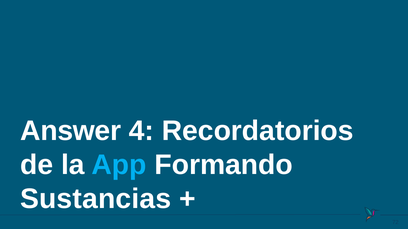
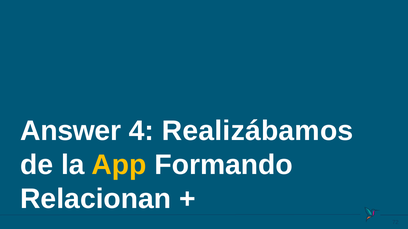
Recordatorios: Recordatorios -> Realizábamos
App colour: light blue -> yellow
Sustancias: Sustancias -> Relacionan
